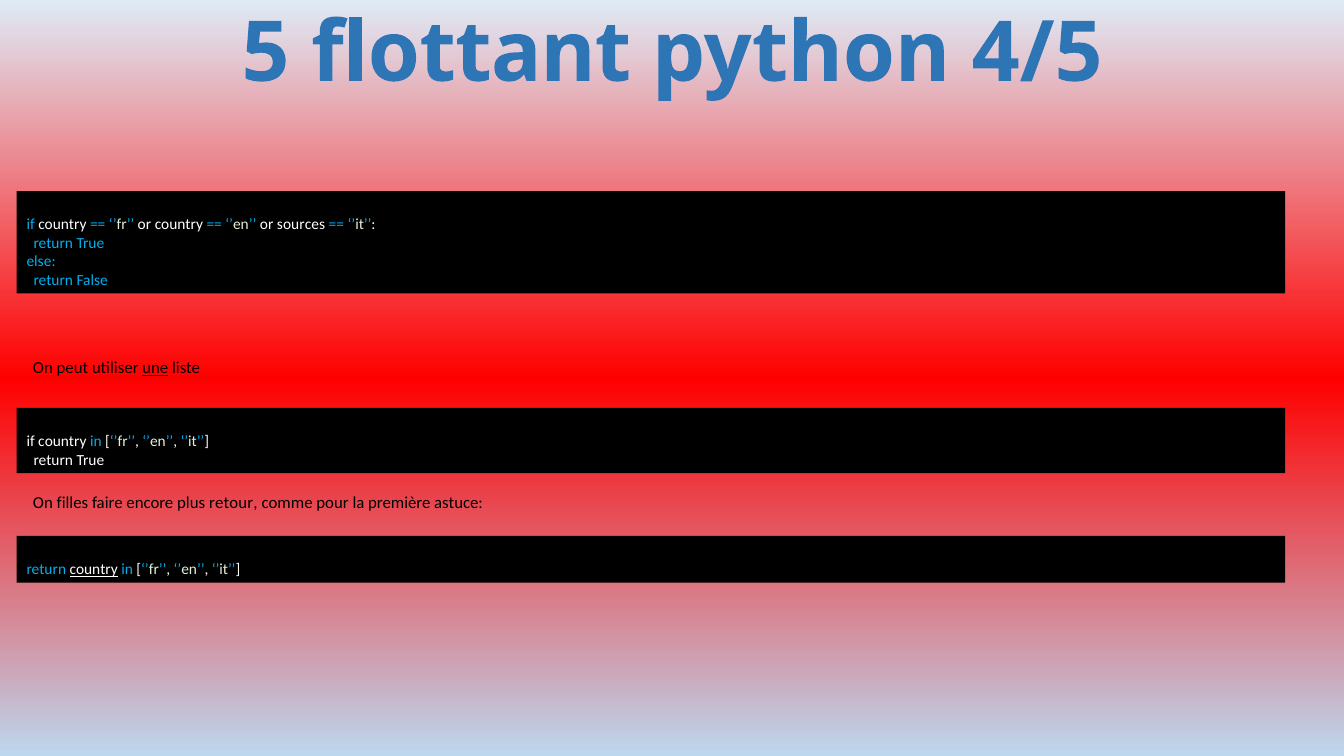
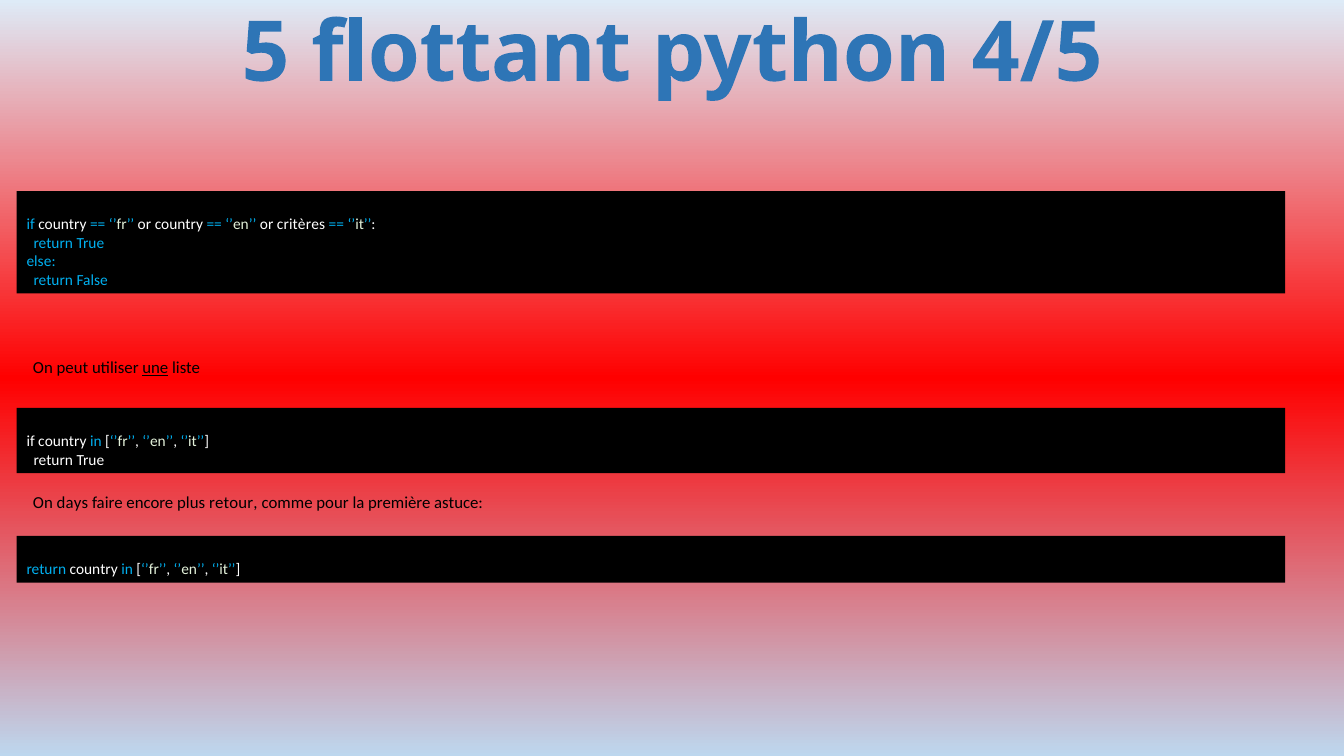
sources: sources -> critères
filles: filles -> days
country at (94, 570) underline: present -> none
